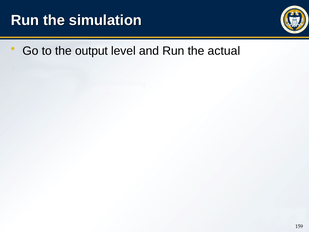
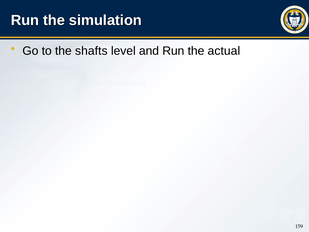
output: output -> shafts
